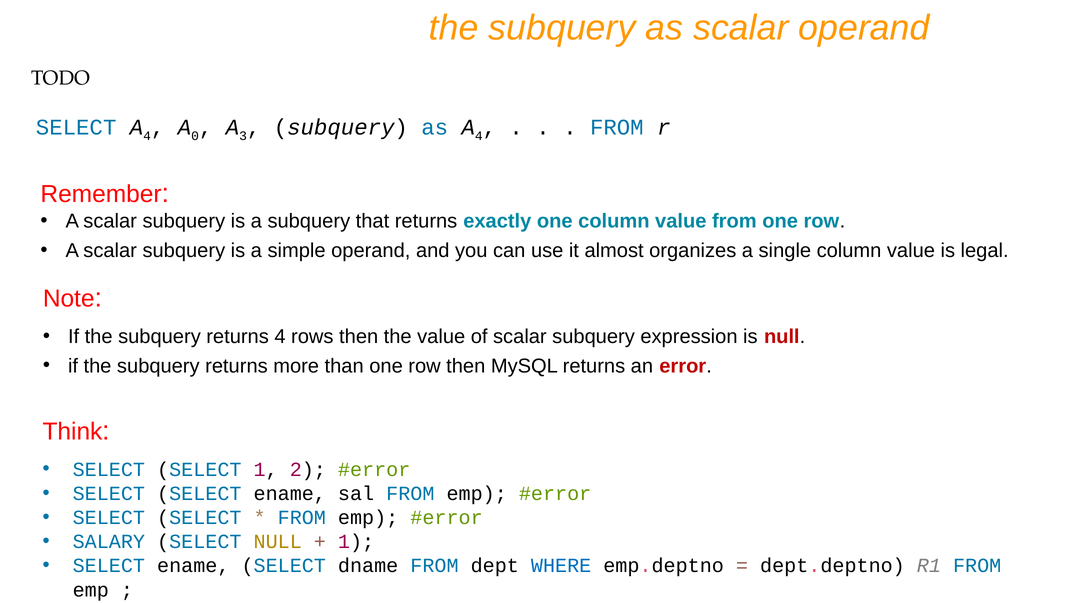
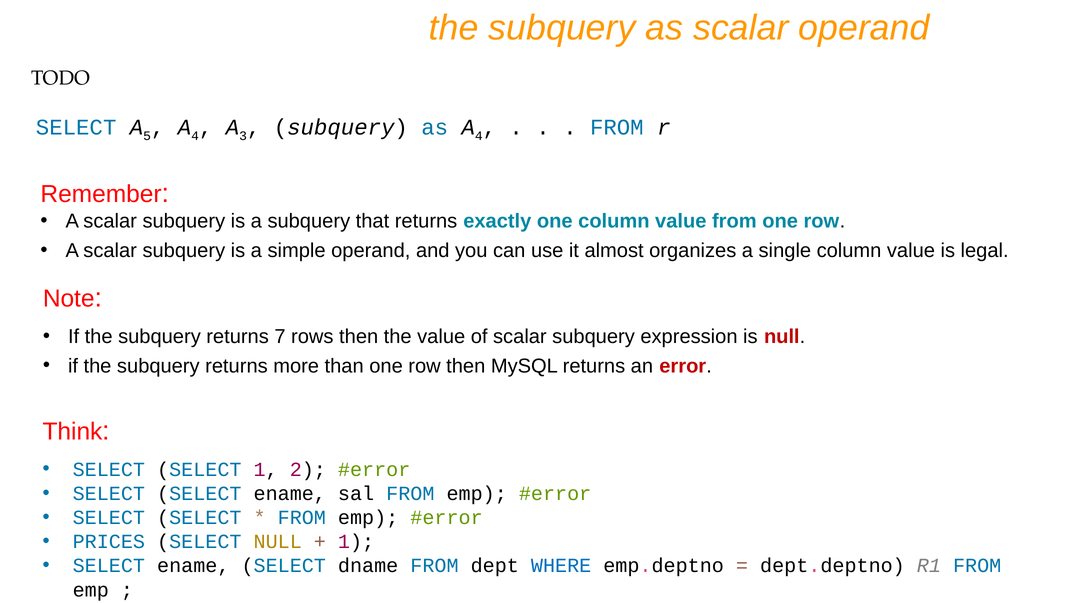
SELECT A 4: 4 -> 5
0 at (195, 136): 0 -> 4
returns 4: 4 -> 7
SALARY: SALARY -> PRICES
